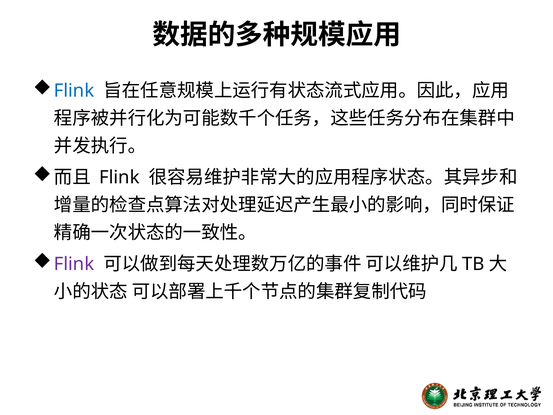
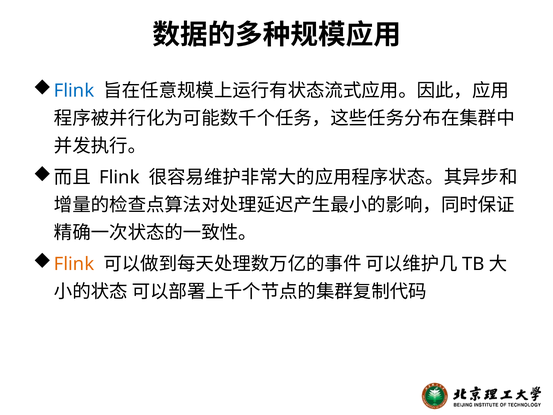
Flink at (74, 264) colour: purple -> orange
